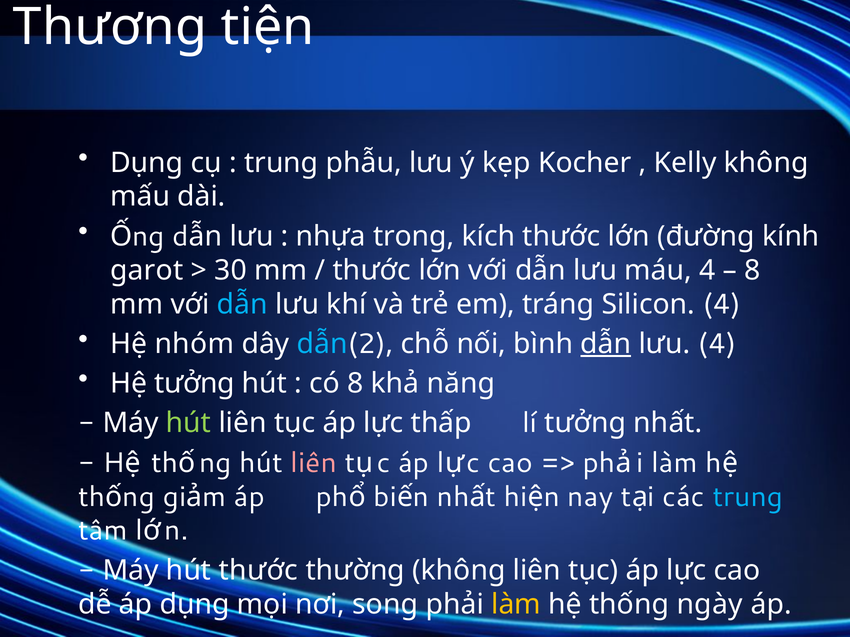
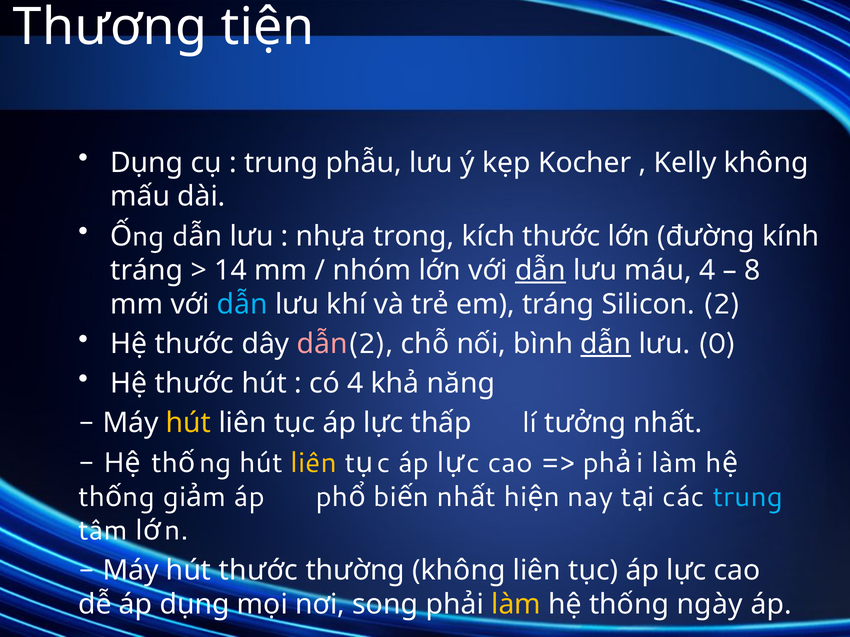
garot at (147, 270): garot -> tráng
30: 30 -> 14
thước at (372, 270): thước -> nhóm
dẫn at (540, 270) underline: none -> present
Silicon 4: 4 -> 2
nhóm at (194, 344): nhóm -> thước
dẫn at (322, 344) colour: light blue -> pink
4 at (717, 344): 4 -> 0
tưởng at (195, 384): tưởng -> thước
có 8: 8 -> 4
hút at (189, 423) colour: light green -> yellow
liên at (314, 463) colour: pink -> yellow
